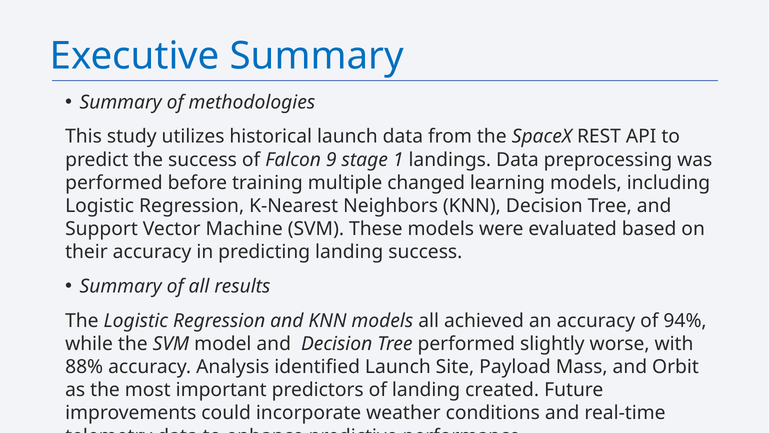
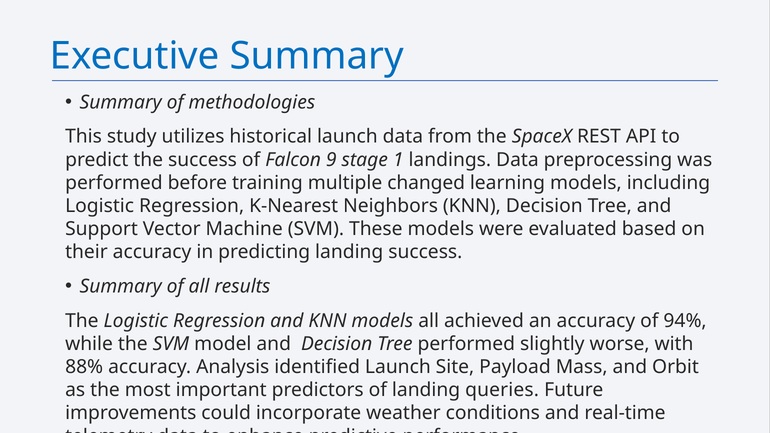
created: created -> queries
